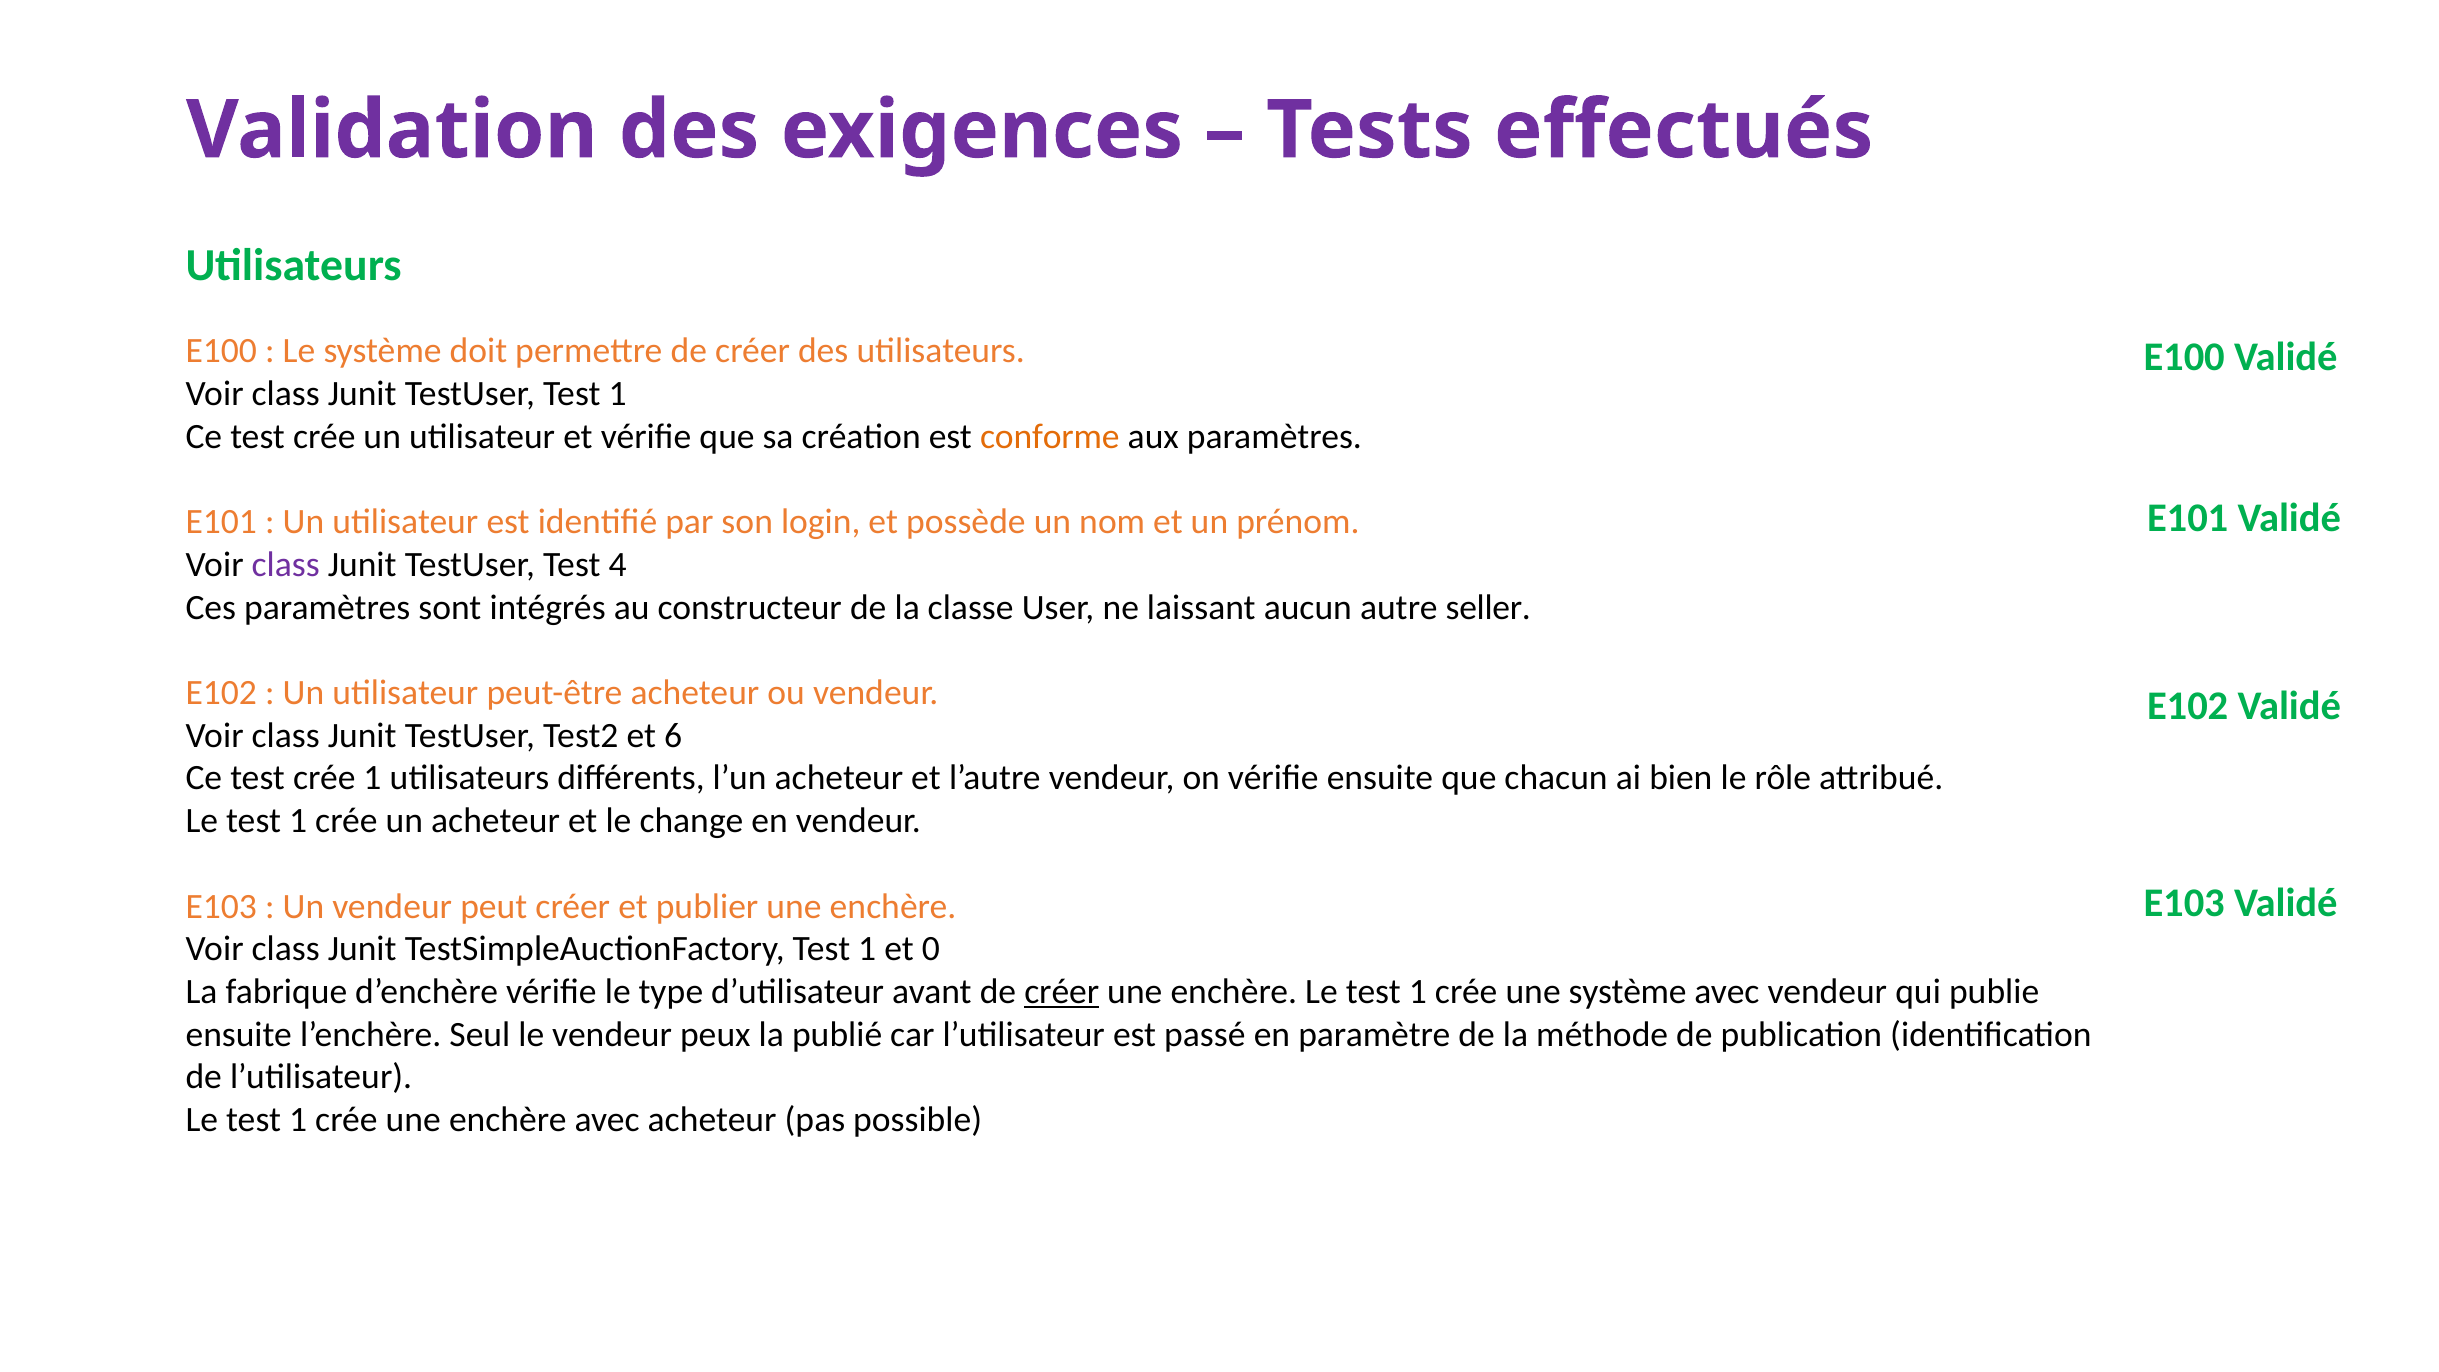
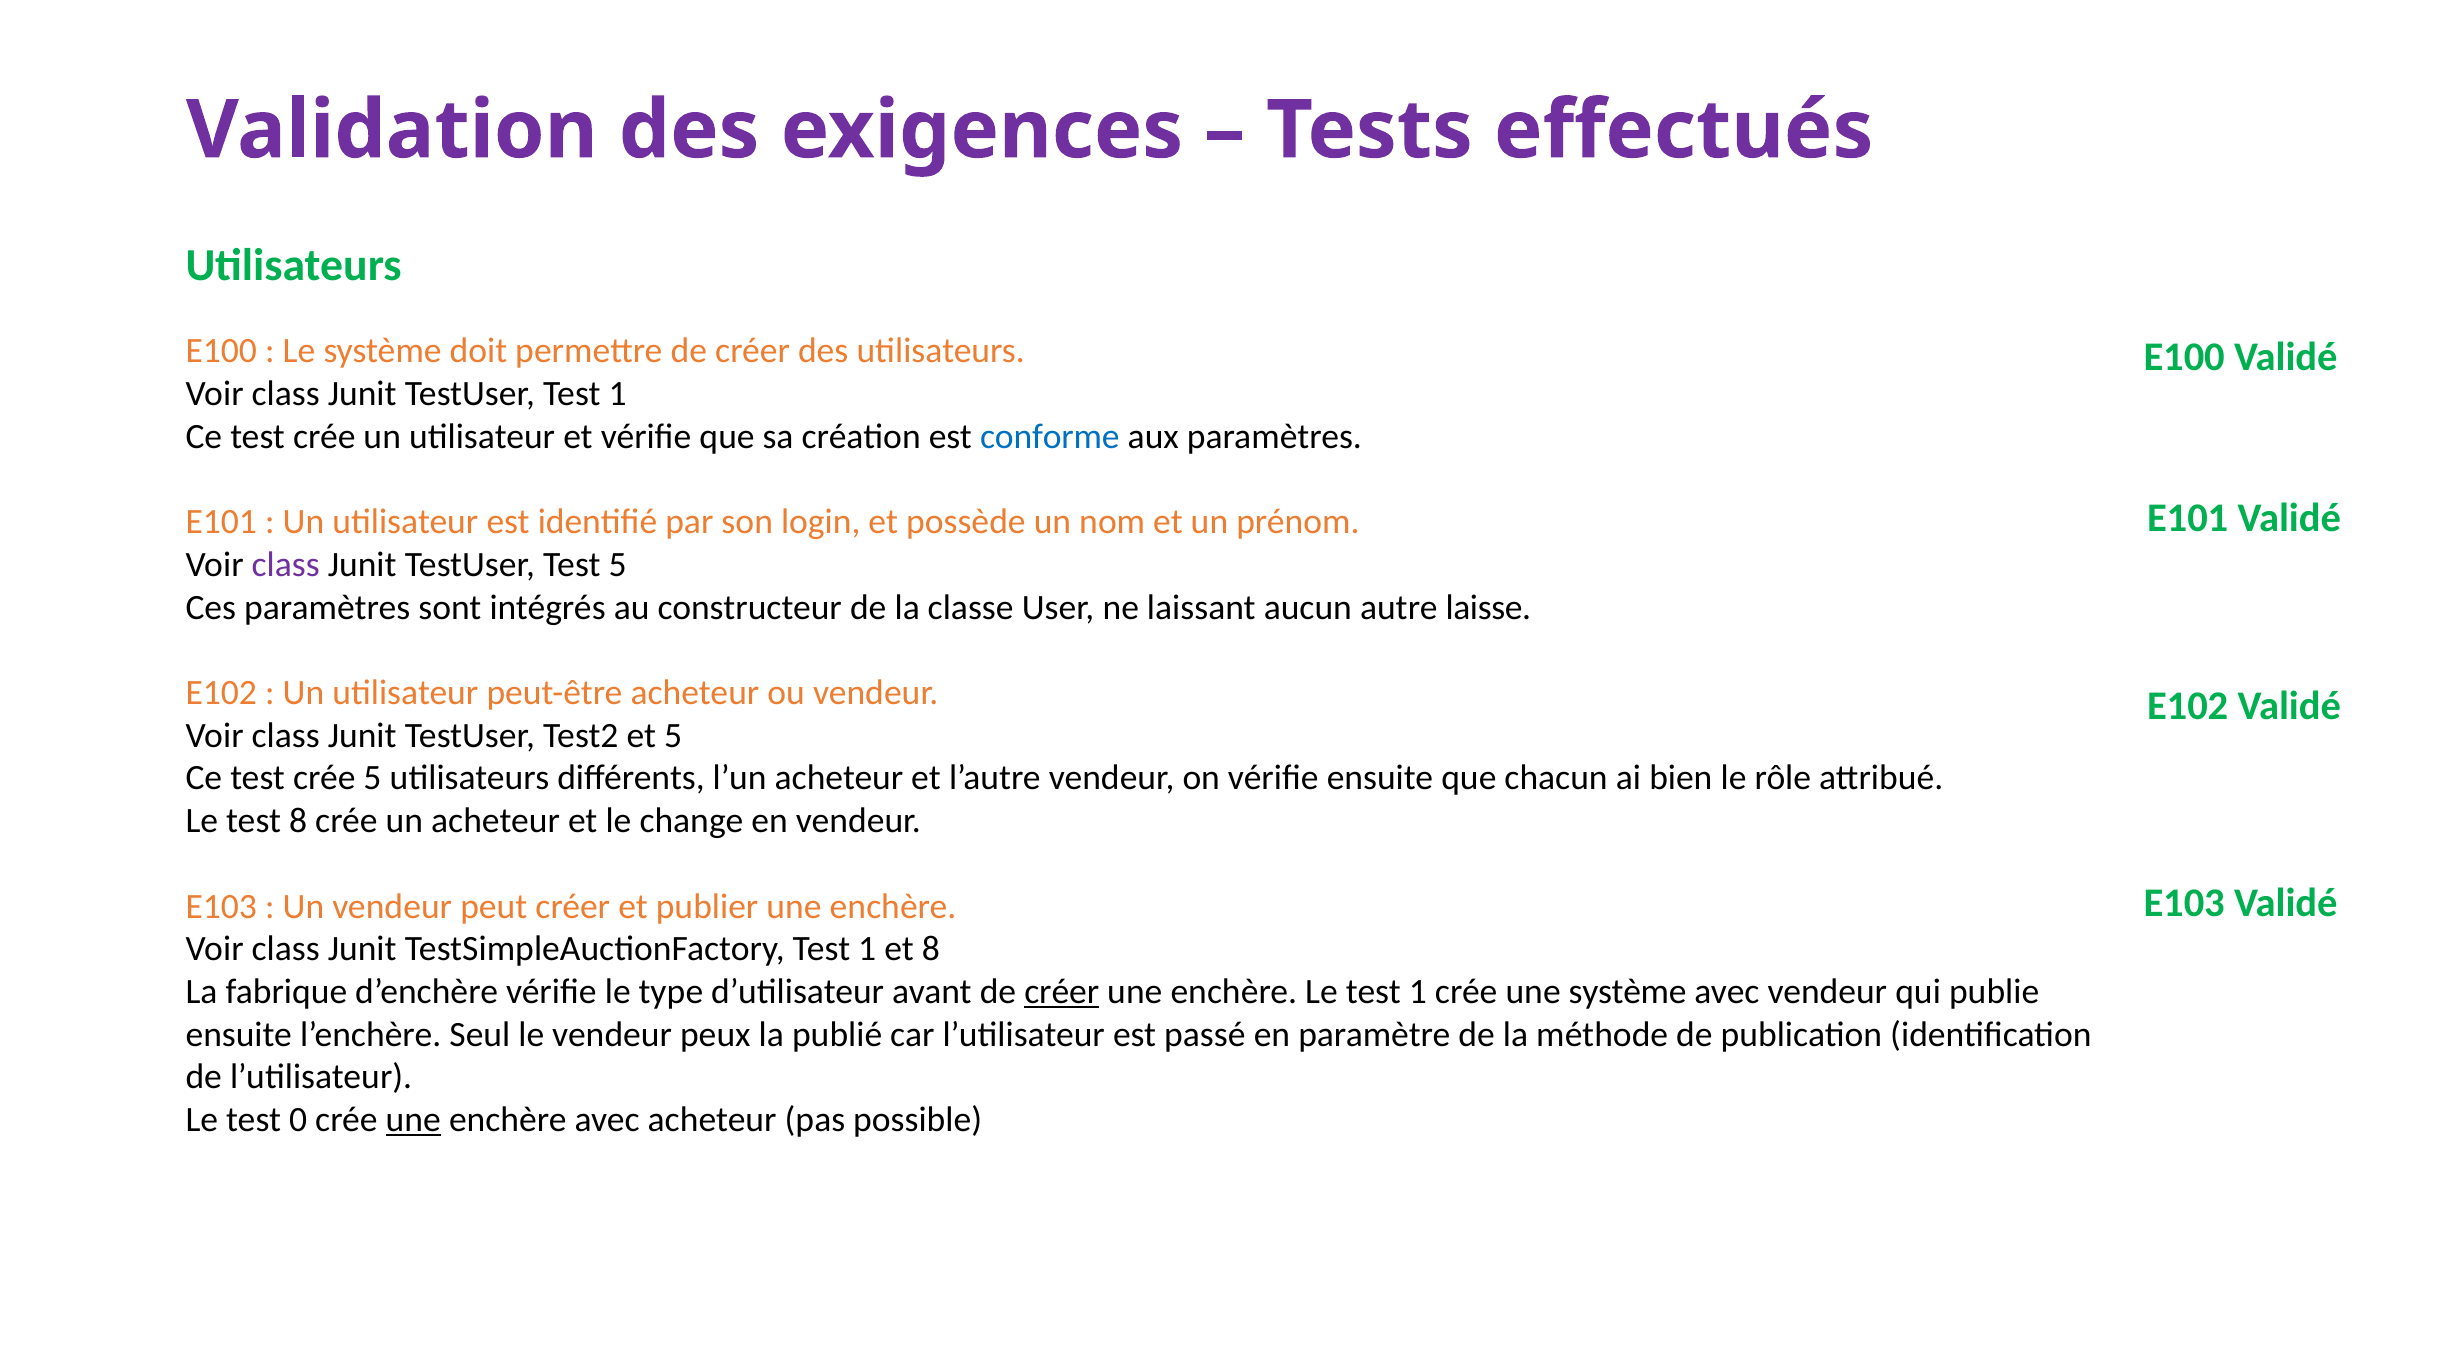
conforme colour: orange -> blue
Test 4: 4 -> 5
seller: seller -> laisse
et 6: 6 -> 5
crée 1: 1 -> 5
1 at (298, 821): 1 -> 8
et 0: 0 -> 8
1 at (298, 1120): 1 -> 0
une at (413, 1120) underline: none -> present
